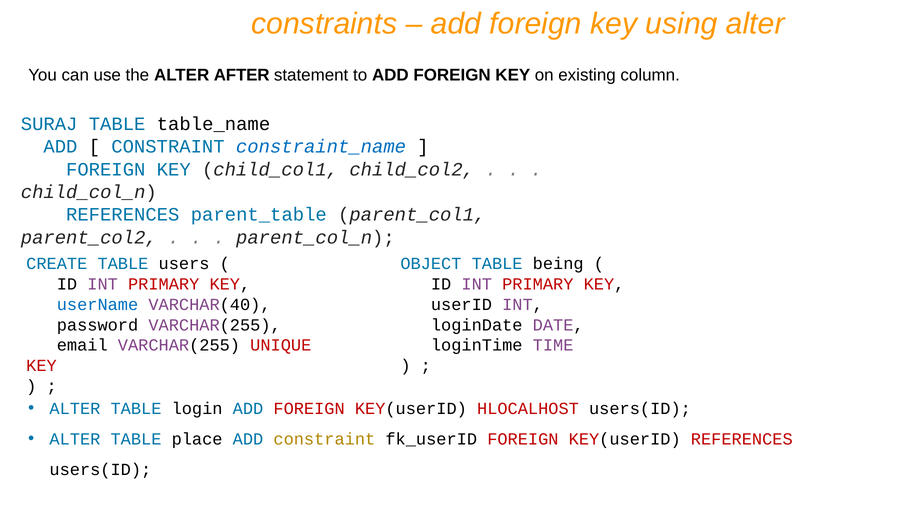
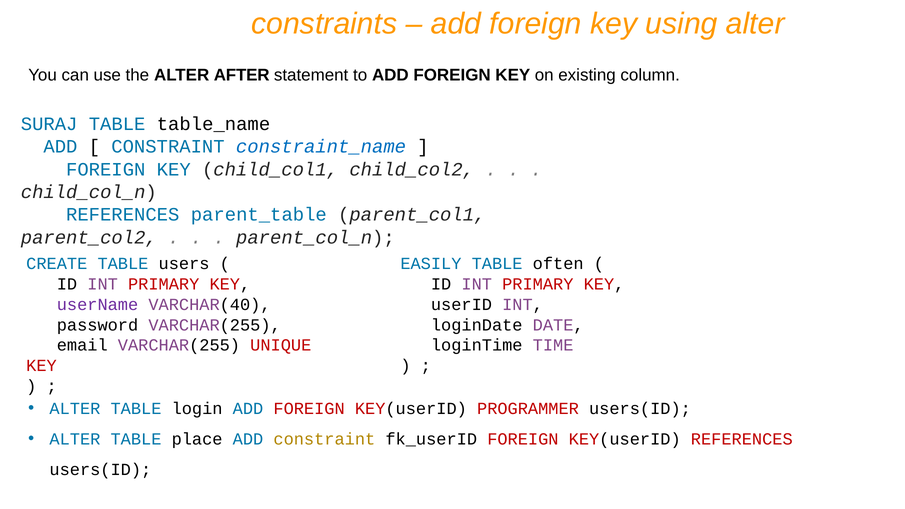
OBJECT: OBJECT -> EASILY
being: being -> often
userName colour: blue -> purple
HLOCALHOST: HLOCALHOST -> PROGRAMMER
